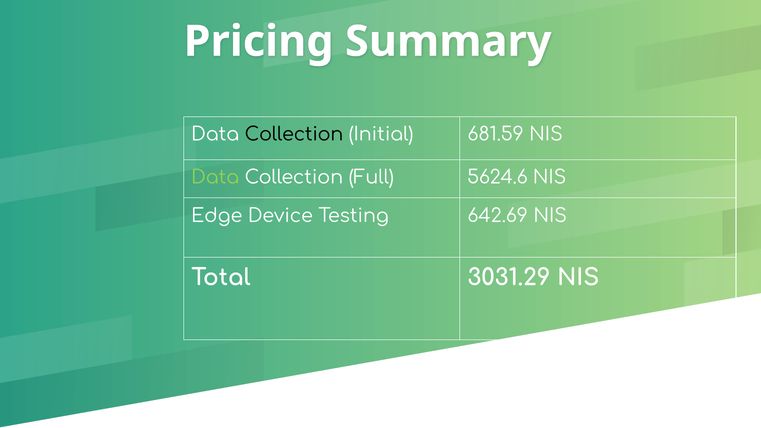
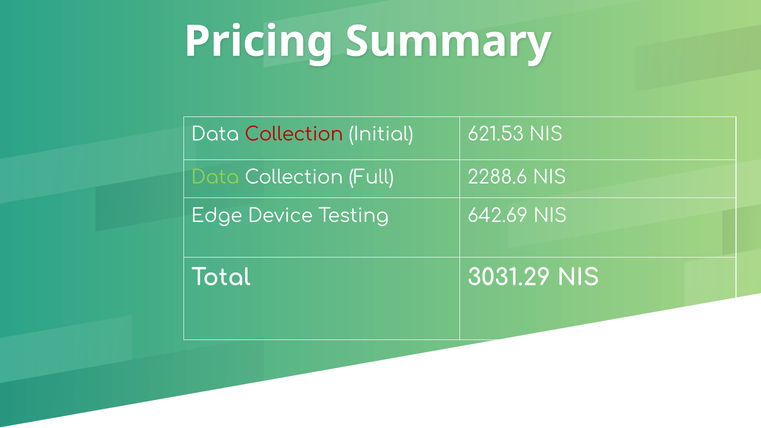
Collection at (294, 135) colour: black -> red
681.59: 681.59 -> 621.53
5624.6: 5624.6 -> 2288.6
